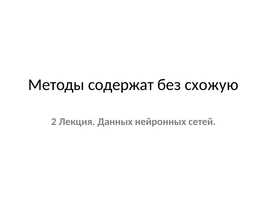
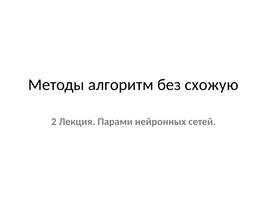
содержат: содержат -> алгоритм
Данных: Данных -> Парами
